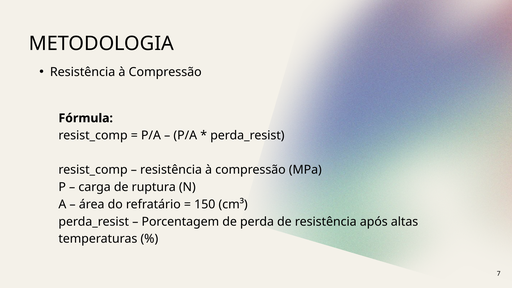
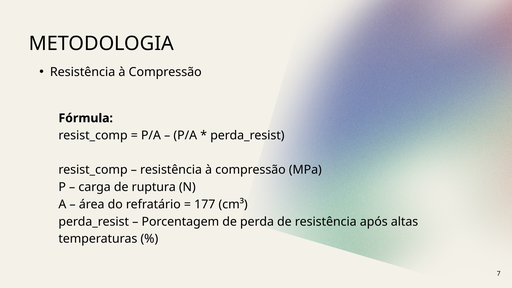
150: 150 -> 177
